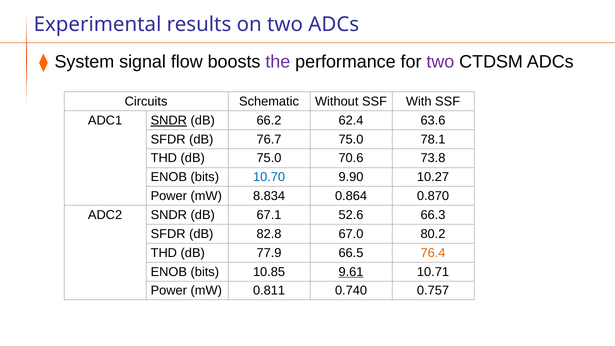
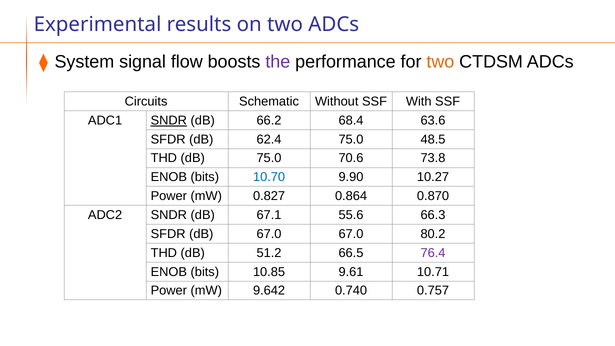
two at (440, 62) colour: purple -> orange
62.4: 62.4 -> 68.4
76.7: 76.7 -> 62.4
78.1: 78.1 -> 48.5
8.834: 8.834 -> 0.827
52.6: 52.6 -> 55.6
dB 82.8: 82.8 -> 67.0
77.9: 77.9 -> 51.2
76.4 colour: orange -> purple
9.61 underline: present -> none
0.811: 0.811 -> 9.642
